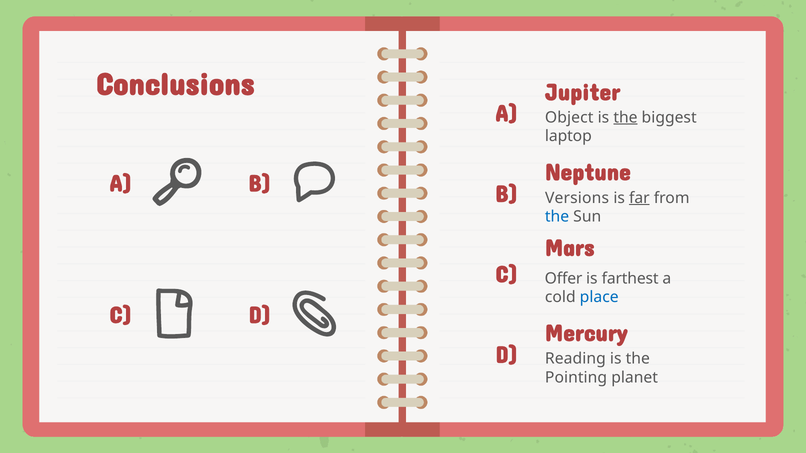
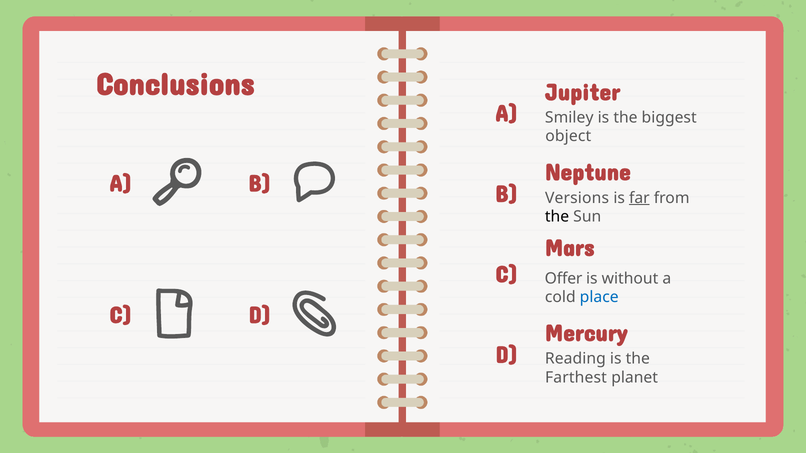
Object: Object -> Smiley
the at (625, 118) underline: present -> none
laptop: laptop -> object
the at (557, 217) colour: blue -> black
farthest: farthest -> without
Pointing: Pointing -> Farthest
